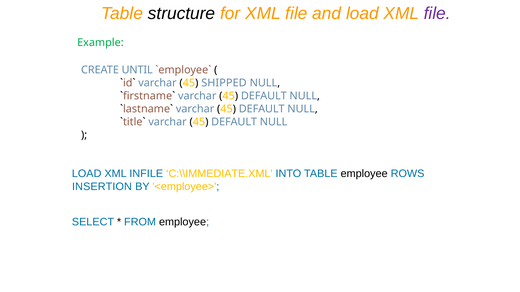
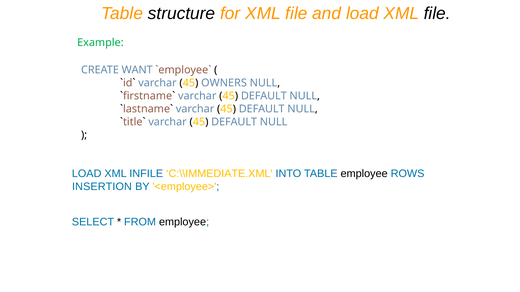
file at (437, 14) colour: purple -> black
UNTIL: UNTIL -> WANT
SHIPPED: SHIPPED -> OWNERS
